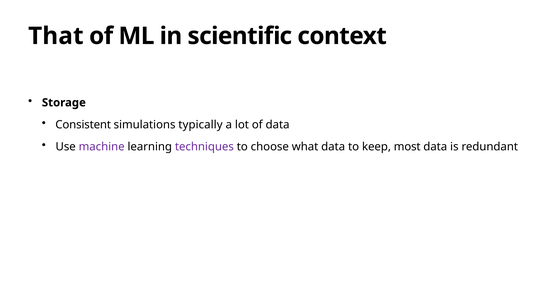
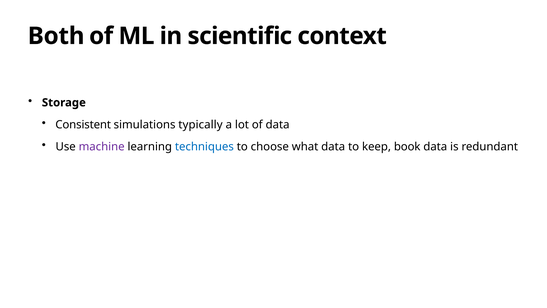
That: That -> Both
techniques colour: purple -> blue
most: most -> book
